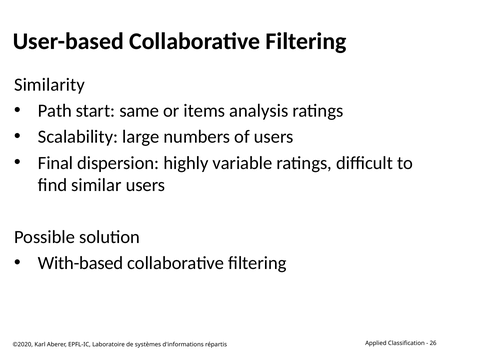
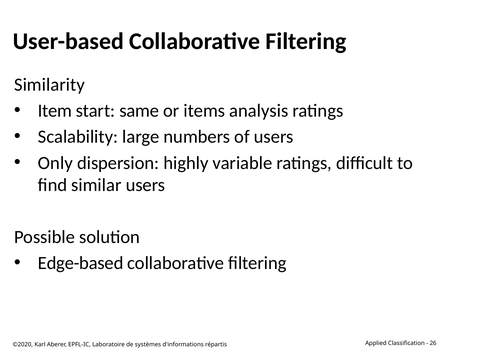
Path: Path -> Item
Final: Final -> Only
With-based: With-based -> Edge-based
